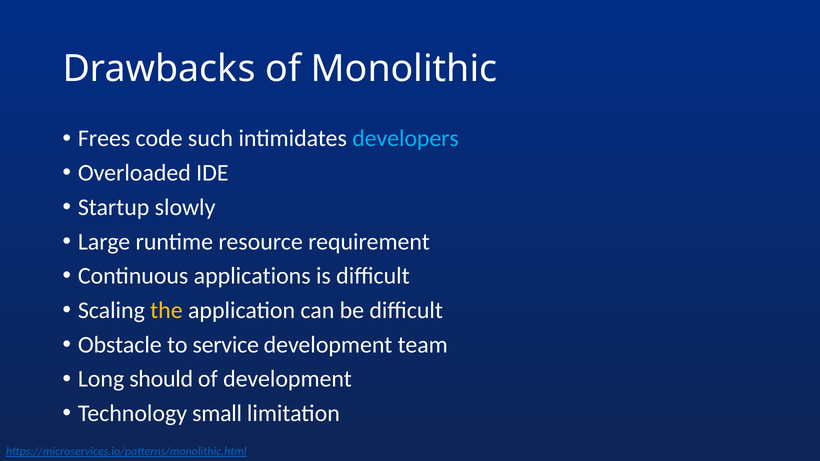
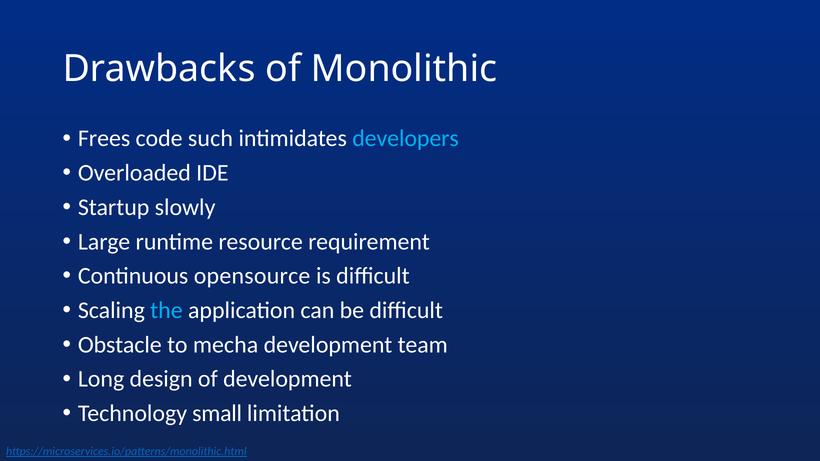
applications: applications -> opensource
the colour: yellow -> light blue
service: service -> mecha
should: should -> design
